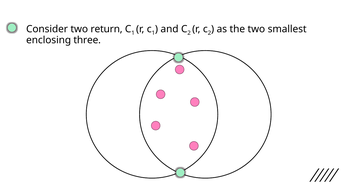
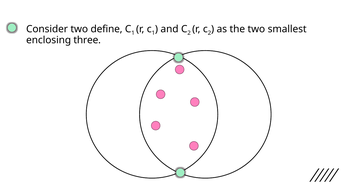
return: return -> define
